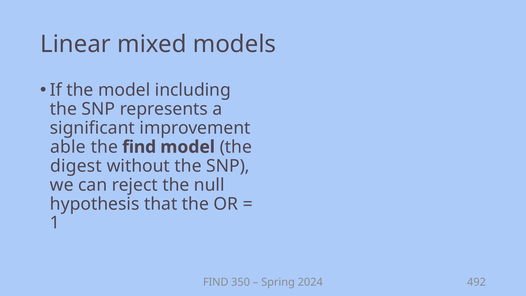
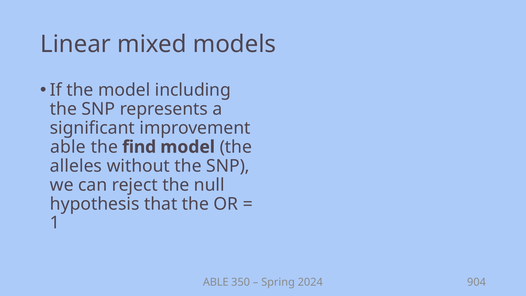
digest: digest -> alleles
FIND at (216, 282): FIND -> ABLE
492: 492 -> 904
